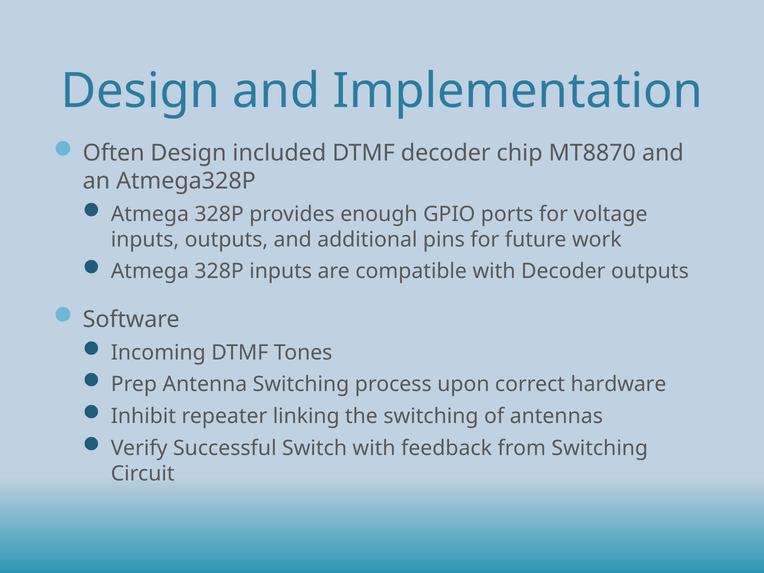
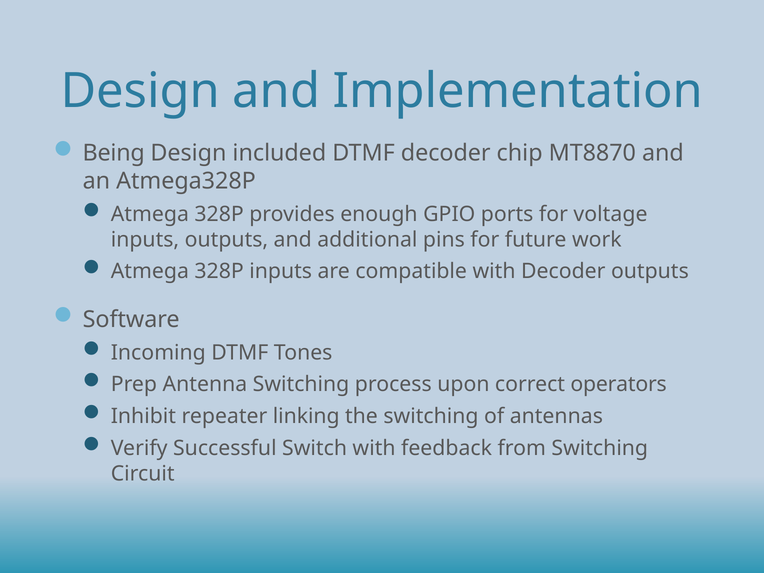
Often: Often -> Being
hardware: hardware -> operators
